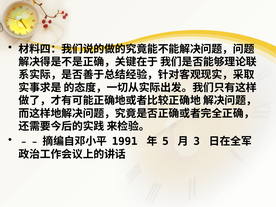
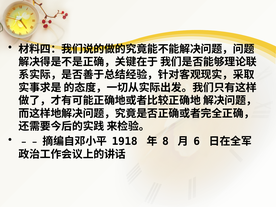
1991: 1991 -> 1918
5: 5 -> 8
3: 3 -> 6
